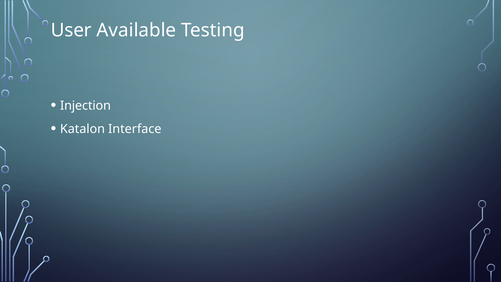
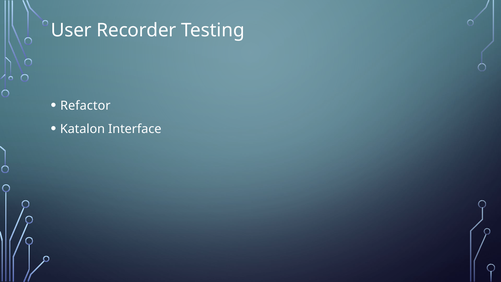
Available: Available -> Recorder
Injection: Injection -> Refactor
